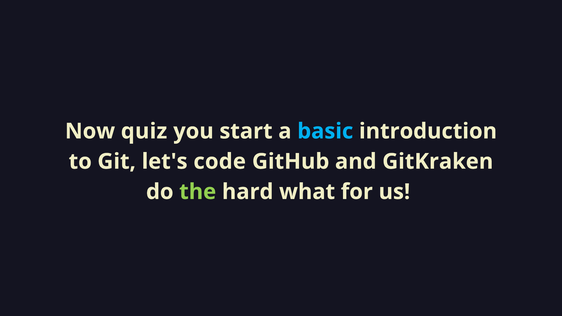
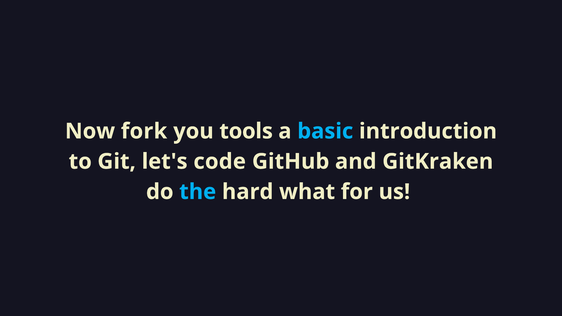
quiz: quiz -> fork
start: start -> tools
the colour: light green -> light blue
